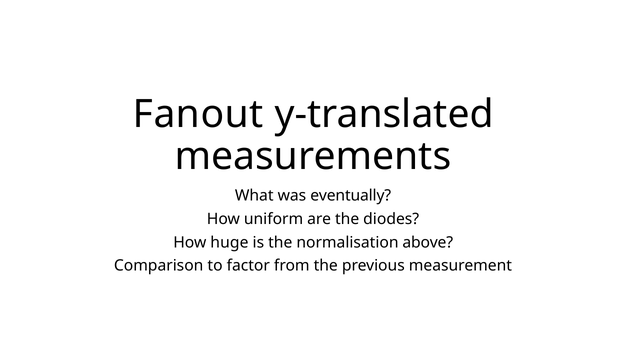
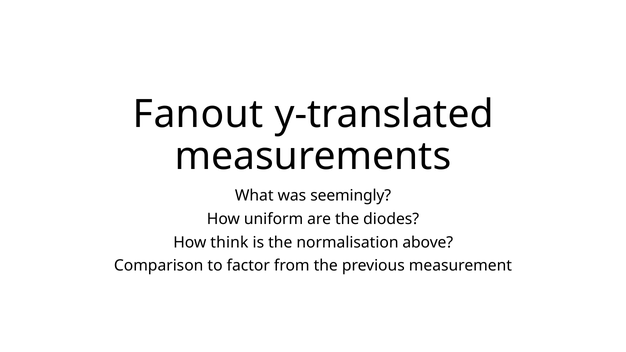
eventually: eventually -> seemingly
huge: huge -> think
